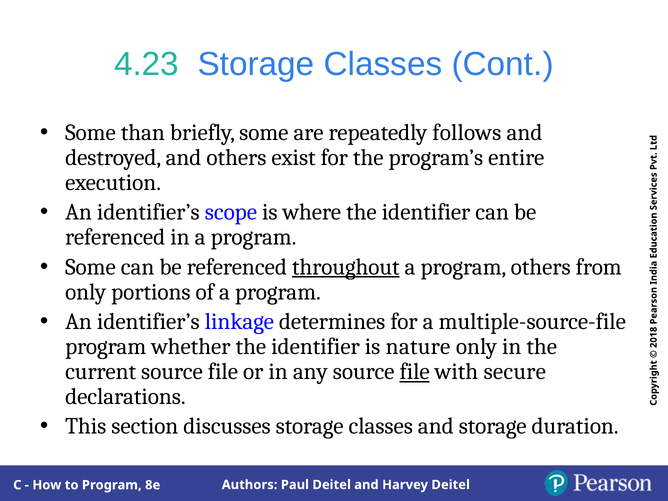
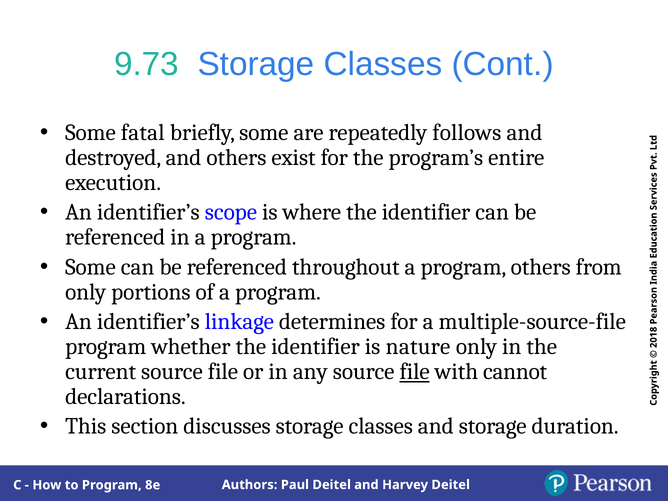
4.23: 4.23 -> 9.73
than: than -> fatal
throughout underline: present -> none
secure: secure -> cannot
